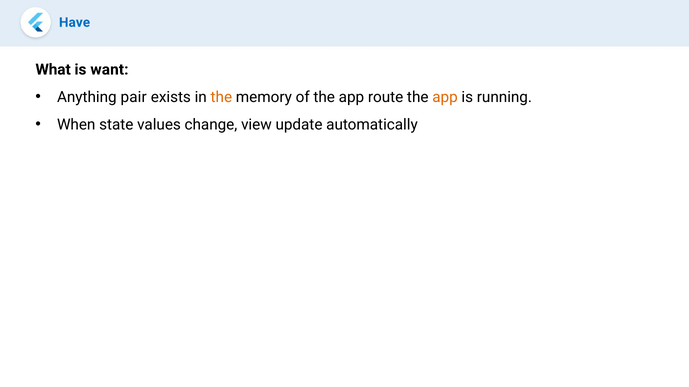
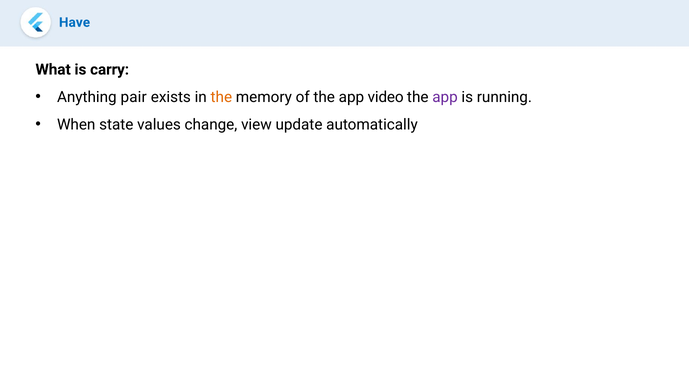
want: want -> carry
route: route -> video
app at (445, 97) colour: orange -> purple
